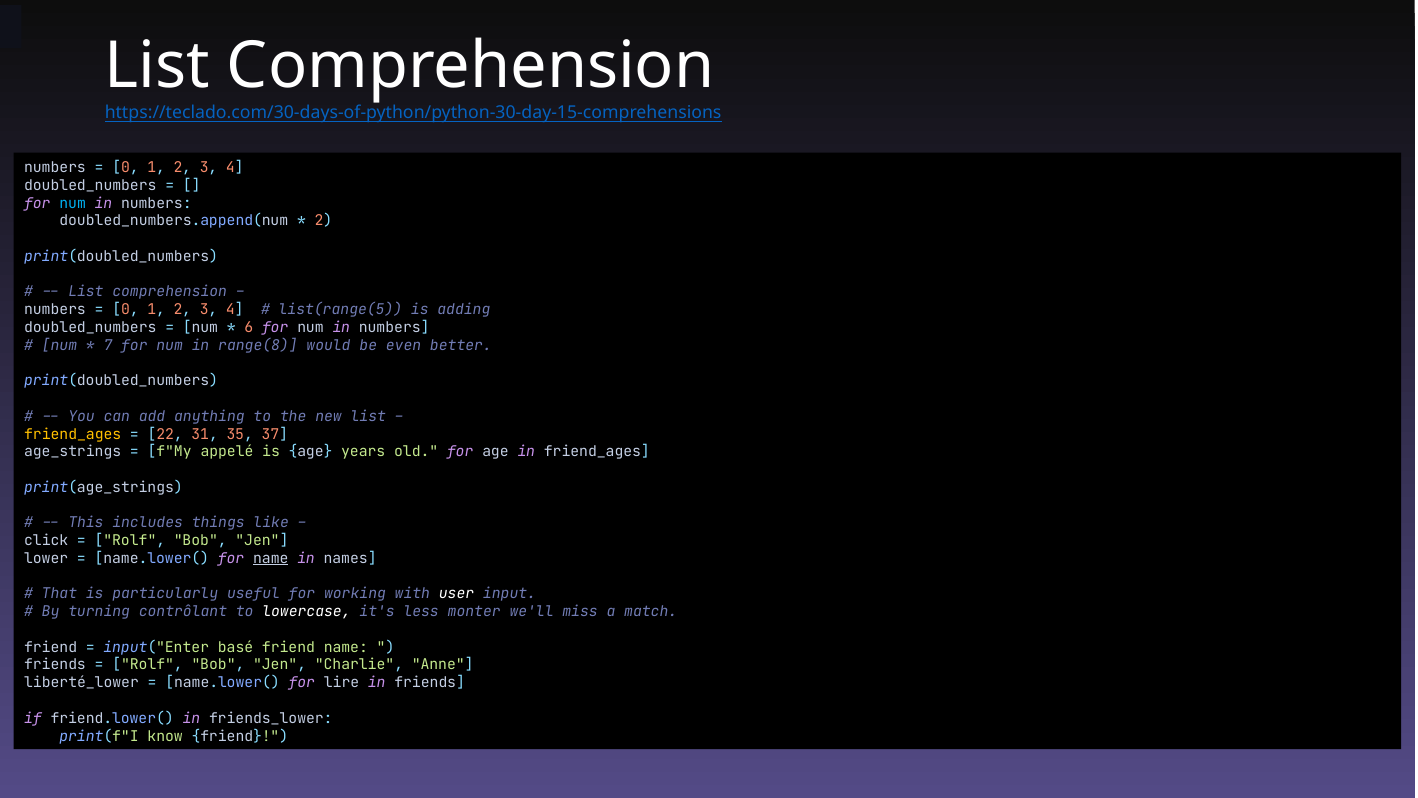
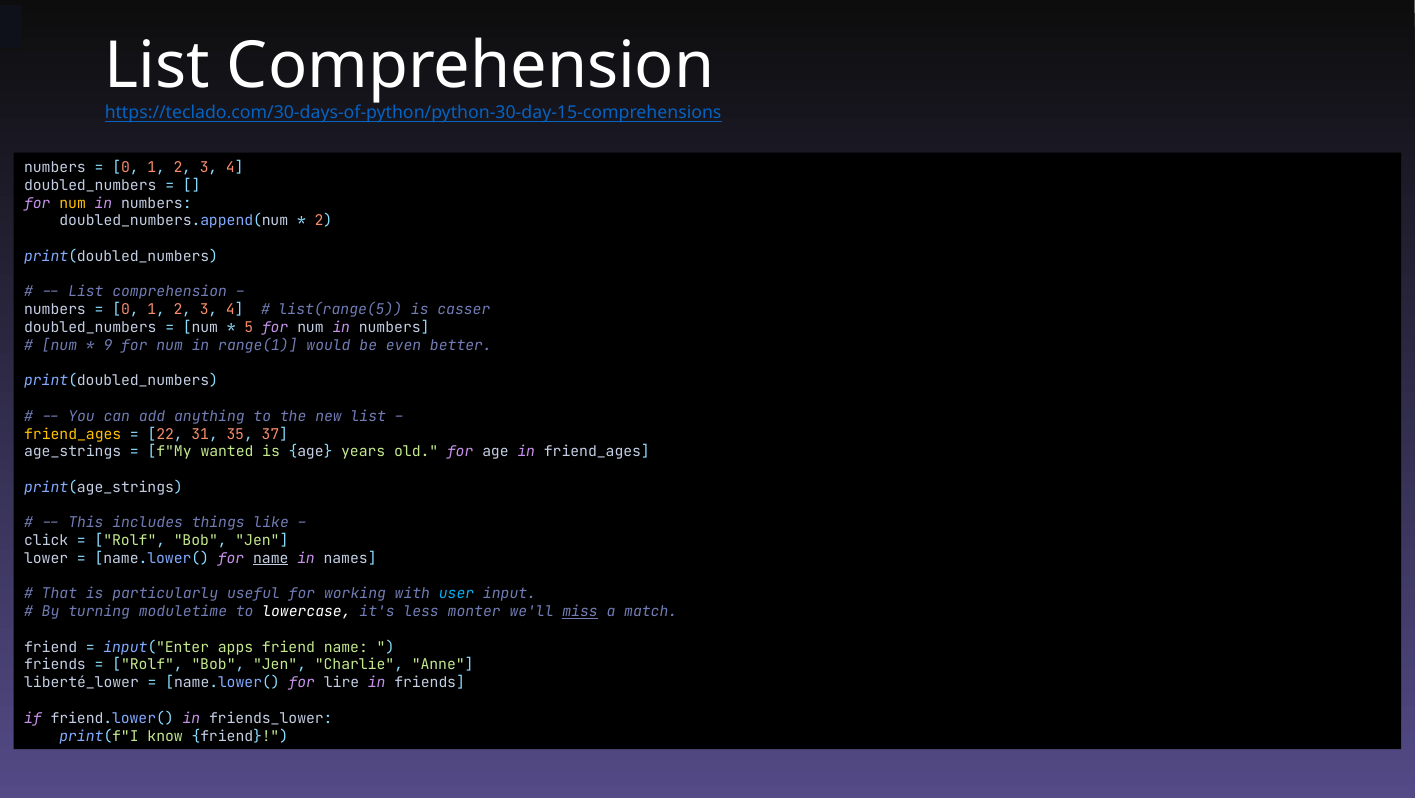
num at (73, 203) colour: light blue -> yellow
adding: adding -> casser
6: 6 -> 5
7: 7 -> 9
range(8: range(8 -> range(1
appelé: appelé -> wanted
user colour: white -> light blue
contrôlant: contrôlant -> moduletime
miss underline: none -> present
basé: basé -> apps
